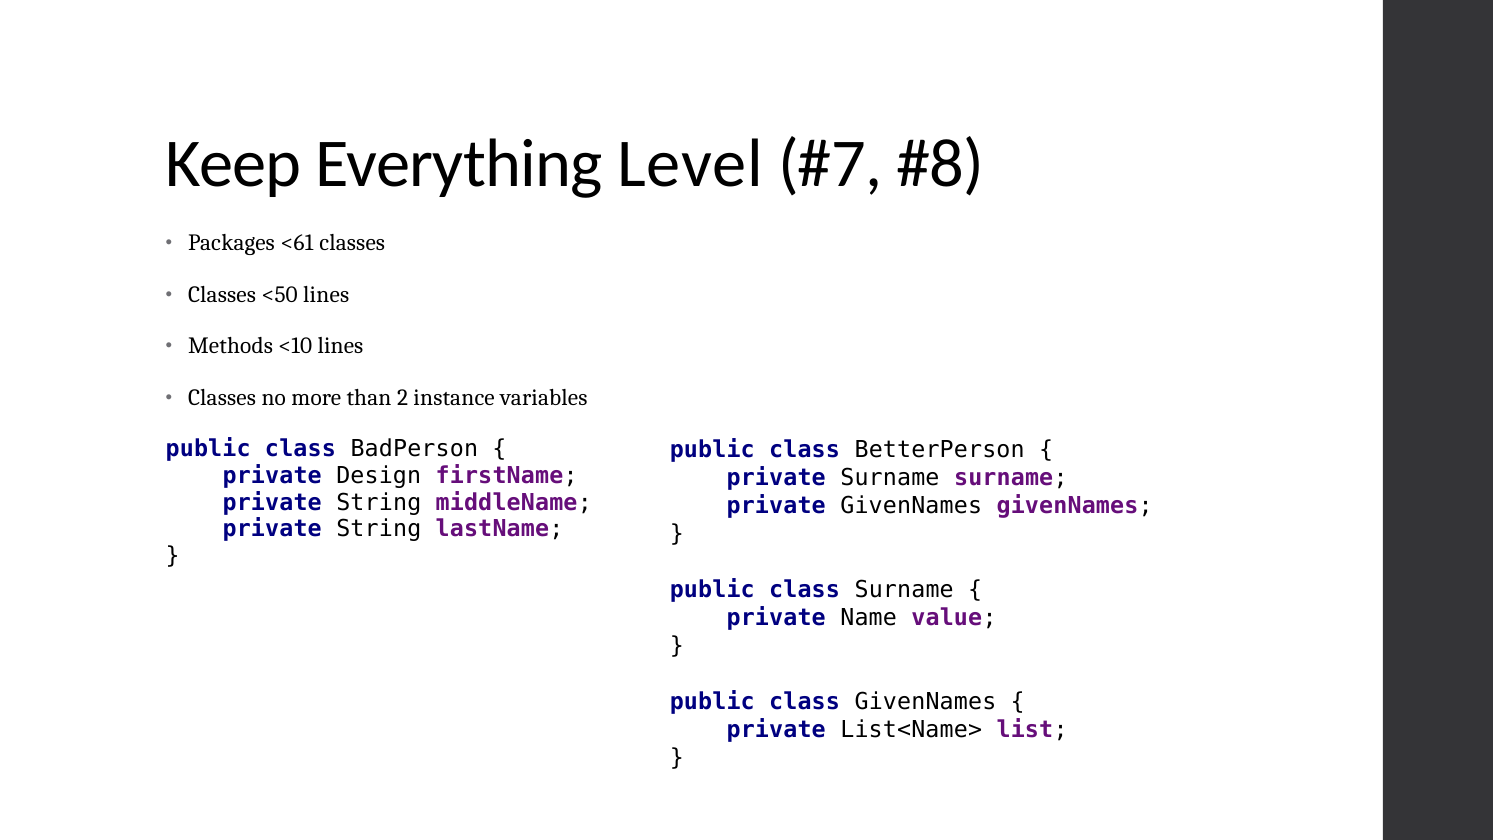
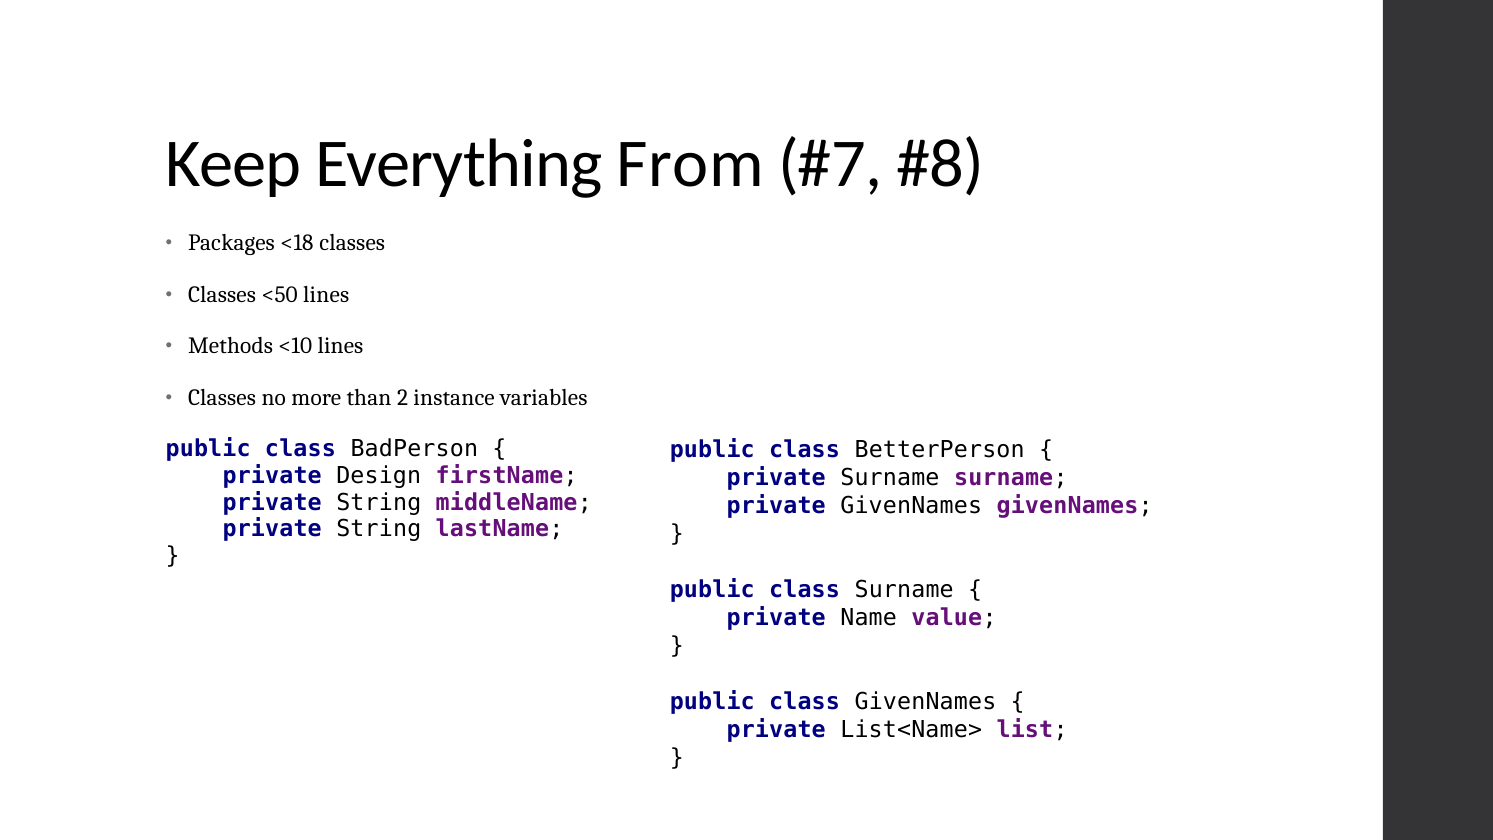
Level: Level -> From
<61: <61 -> <18
